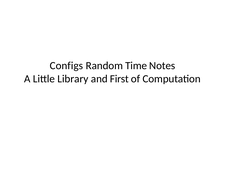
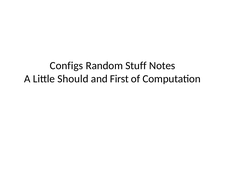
Time: Time -> Stuff
Library: Library -> Should
